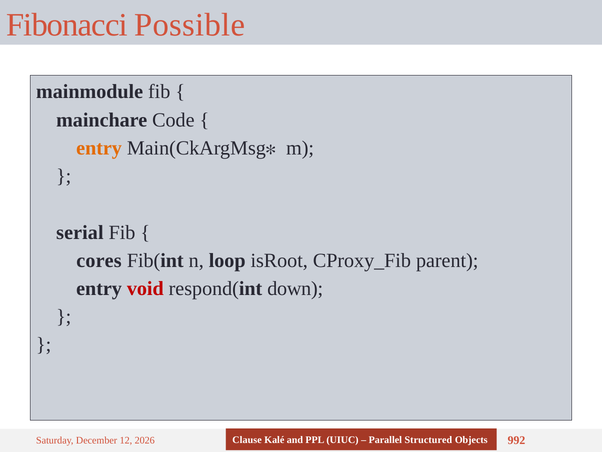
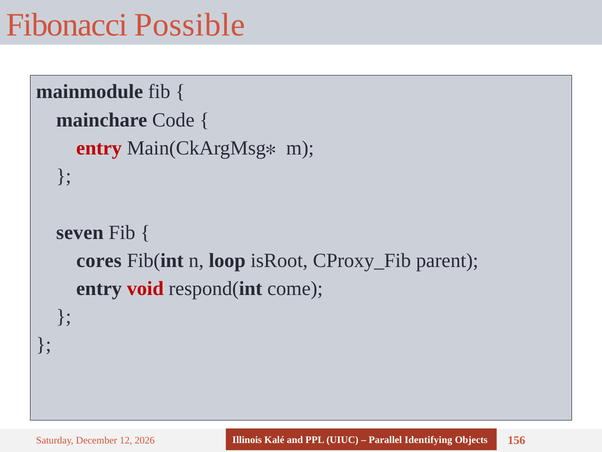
entry at (99, 148) colour: orange -> red
serial: serial -> seven
down: down -> come
Clause: Clause -> Illinois
Structured: Structured -> Identifying
992: 992 -> 156
